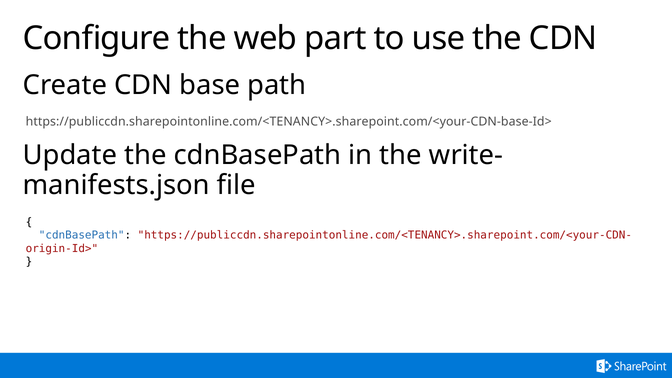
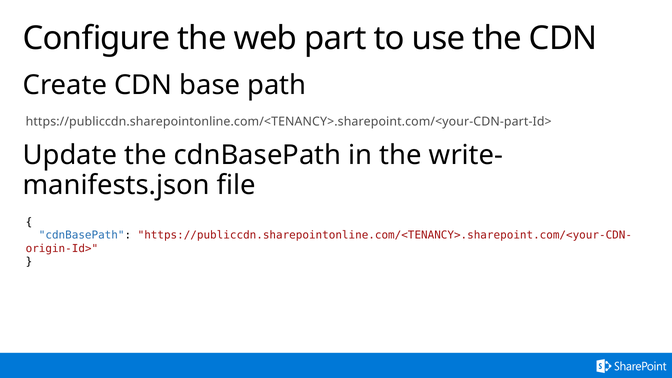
https://publiccdn.sharepointonline.com/<TENANCY>.sharepoint.com/<your-CDN-base-Id>: https://publiccdn.sharepointonline.com/<TENANCY>.sharepoint.com/<your-CDN-base-Id> -> https://publiccdn.sharepointonline.com/<TENANCY>.sharepoint.com/<your-CDN-part-Id>
